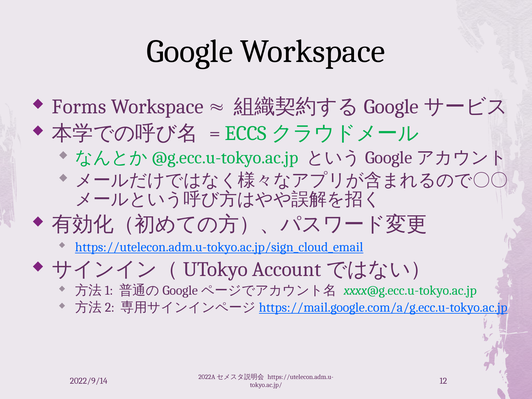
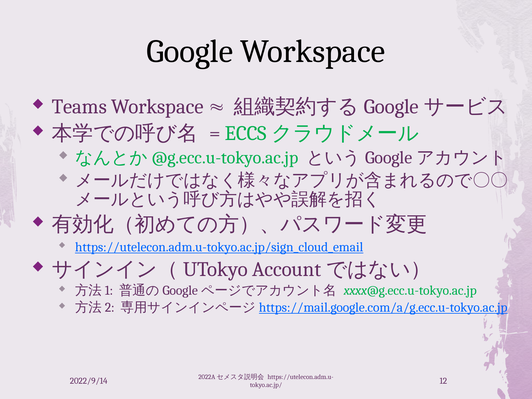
Forms: Forms -> Teams
